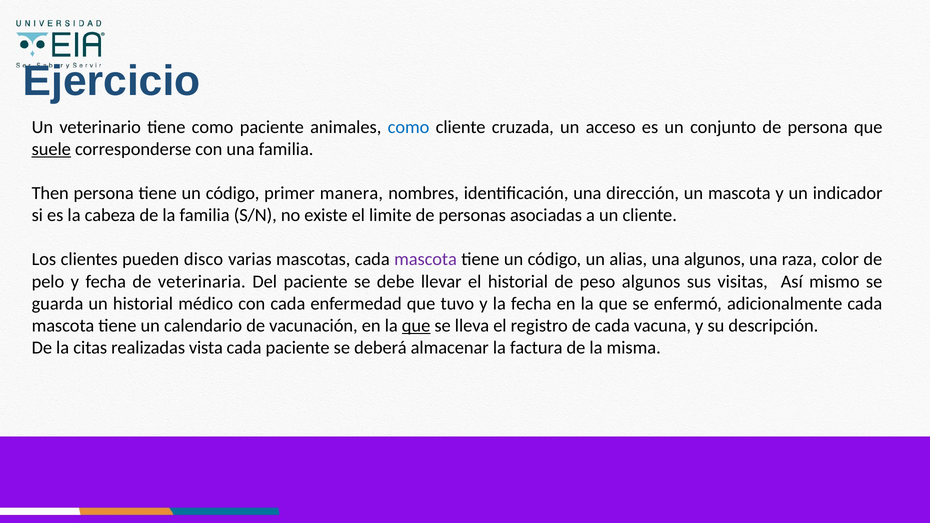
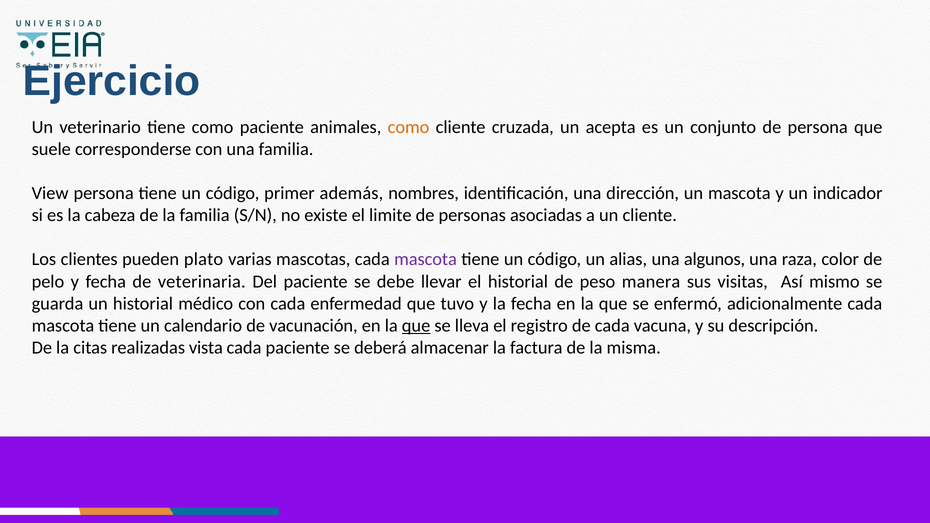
como at (409, 127) colour: blue -> orange
acceso: acceso -> acepta
suele underline: present -> none
Then: Then -> View
manera: manera -> además
disco: disco -> plato
peso algunos: algunos -> manera
